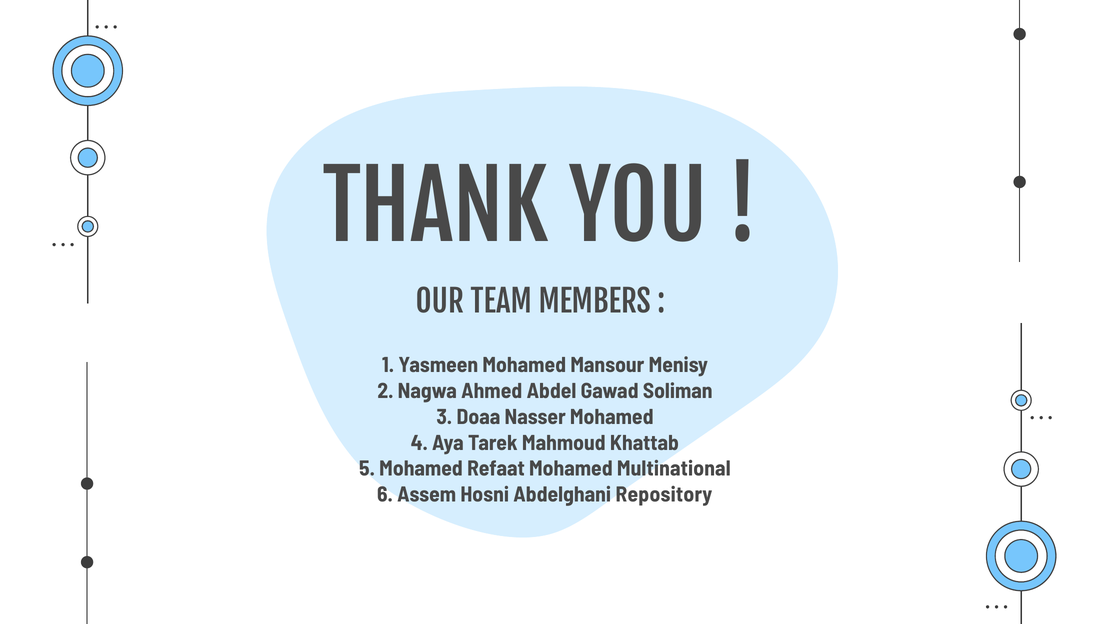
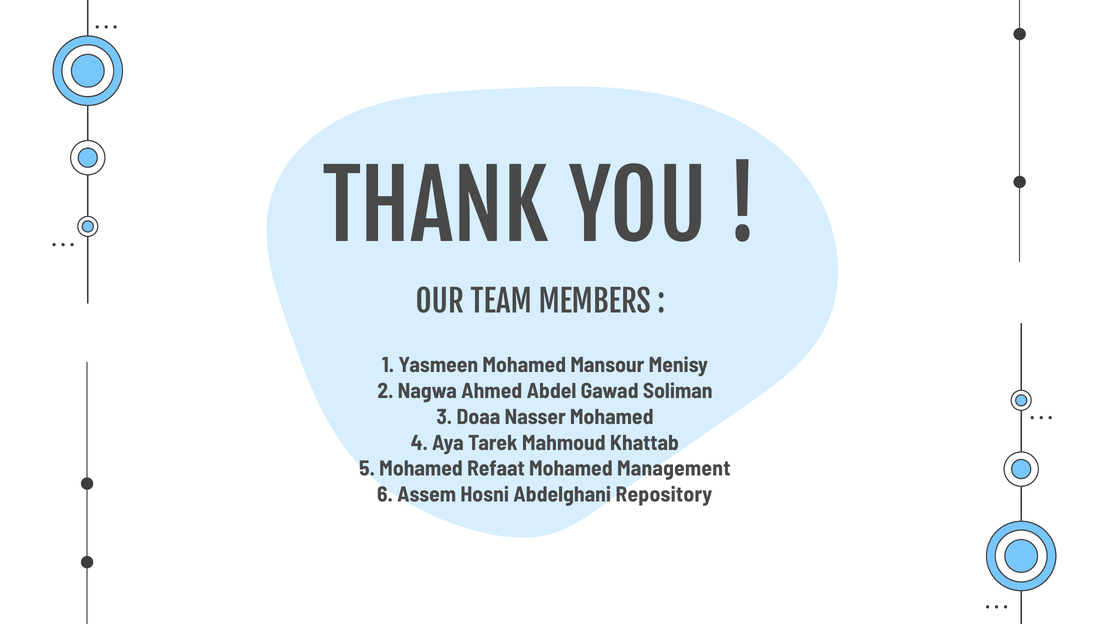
Multinational: Multinational -> Management
